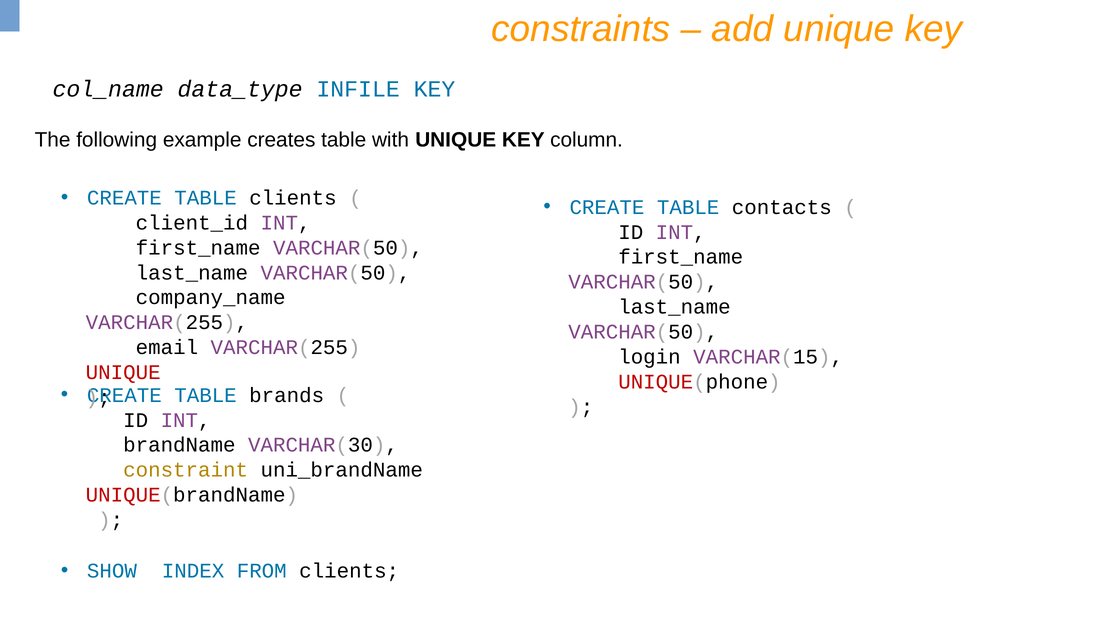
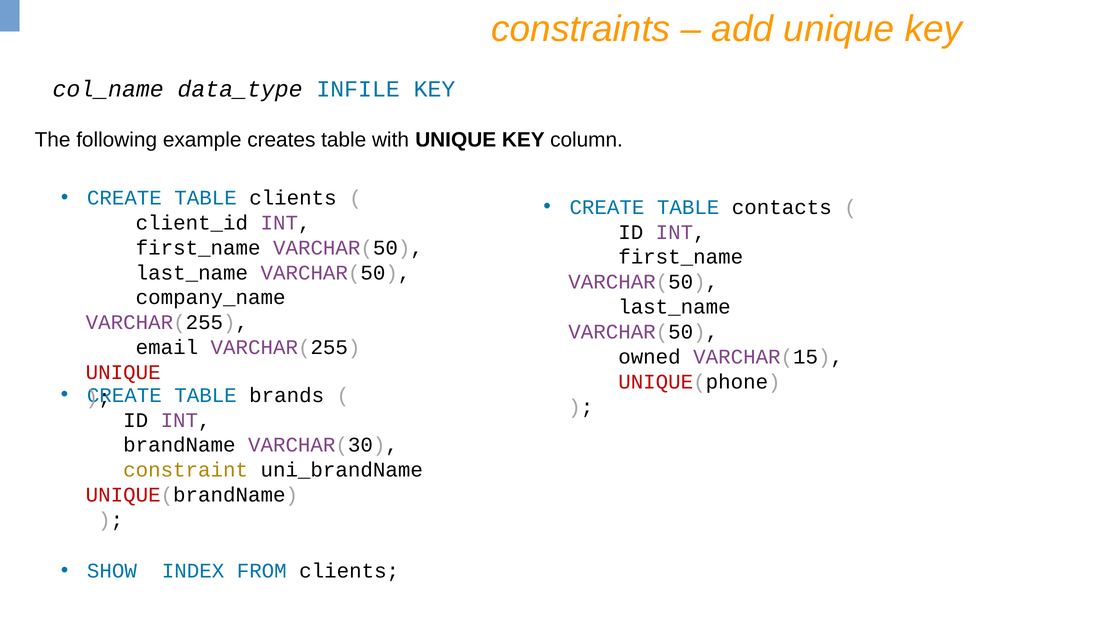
login: login -> owned
